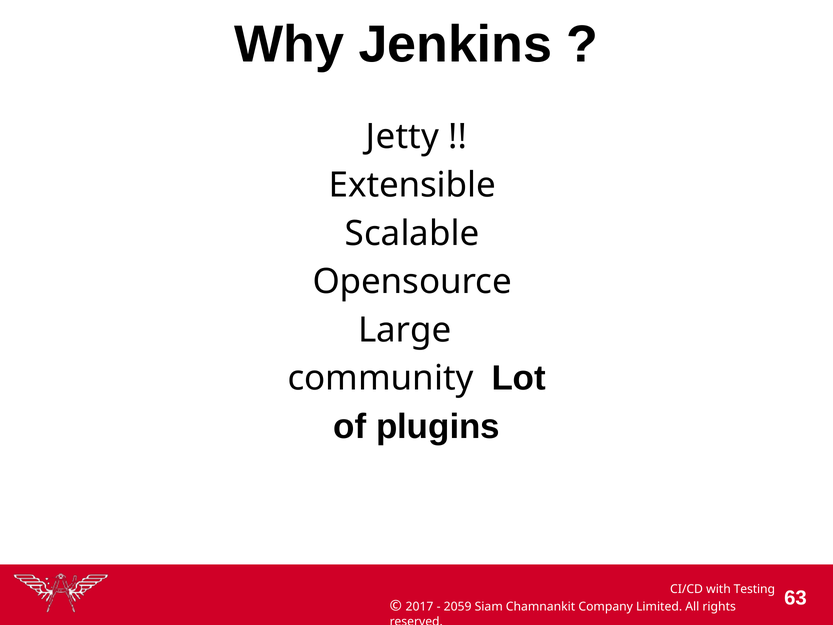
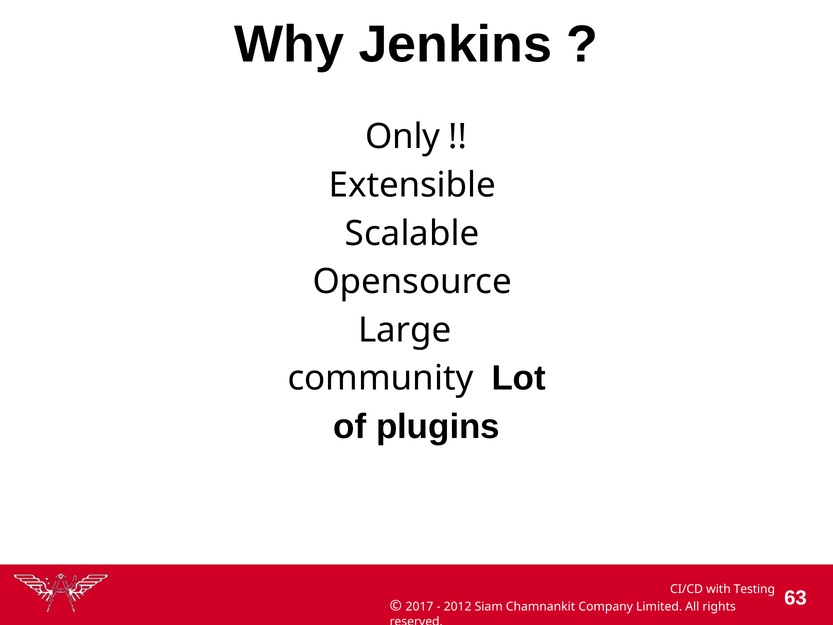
Jetty: Jetty -> Only
2059: 2059 -> 2012
